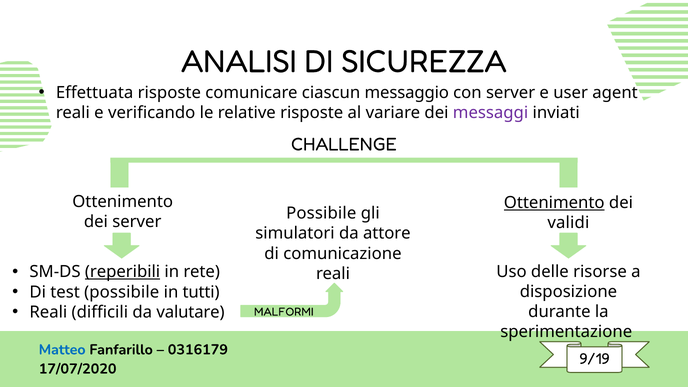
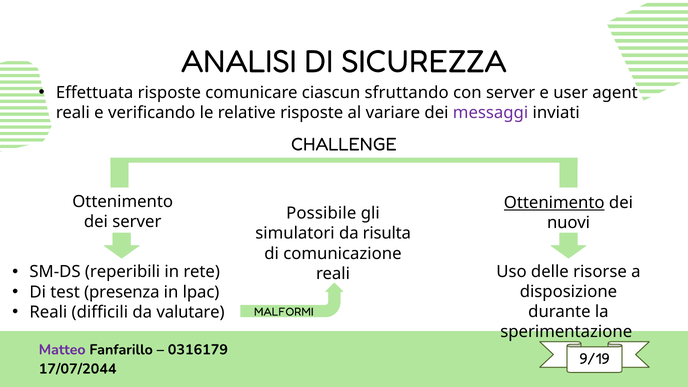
messaggio: messaggio -> sfruttando
validi: validi -> nuovi
attore: attore -> risulta
reperibili underline: present -> none
test possibile: possibile -> presenza
tutti: tutti -> lpac
Matteo colour: blue -> purple
17/07/2020: 17/07/2020 -> 17/07/2044
